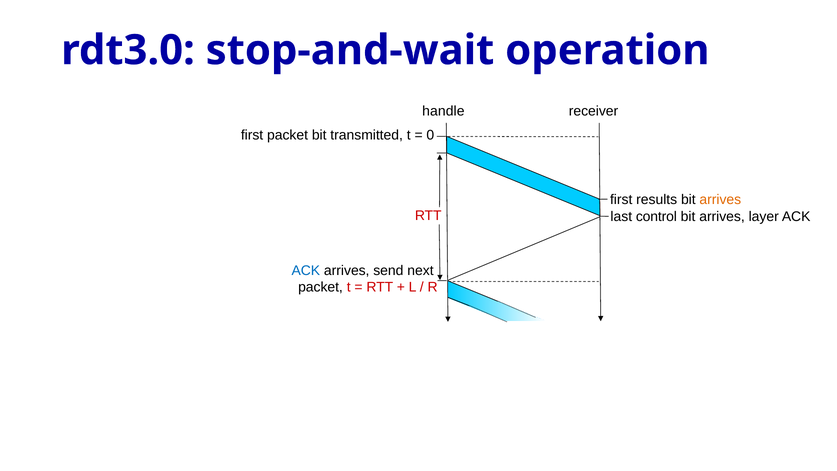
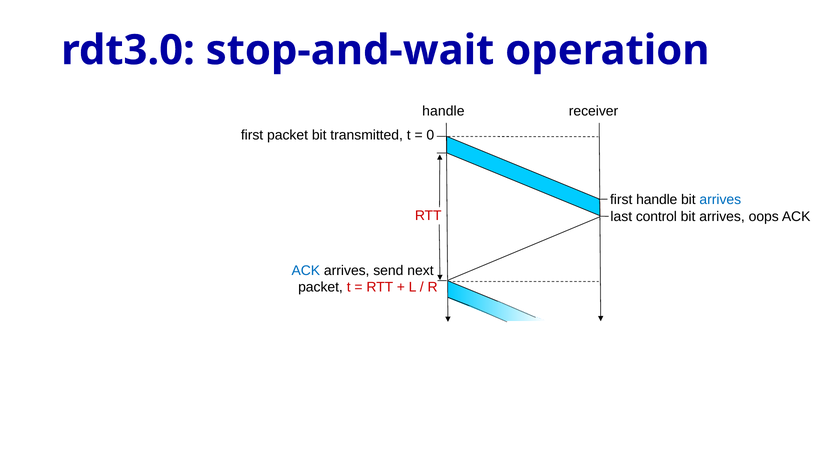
first results: results -> handle
arrives at (720, 199) colour: orange -> blue
layer: layer -> oops
